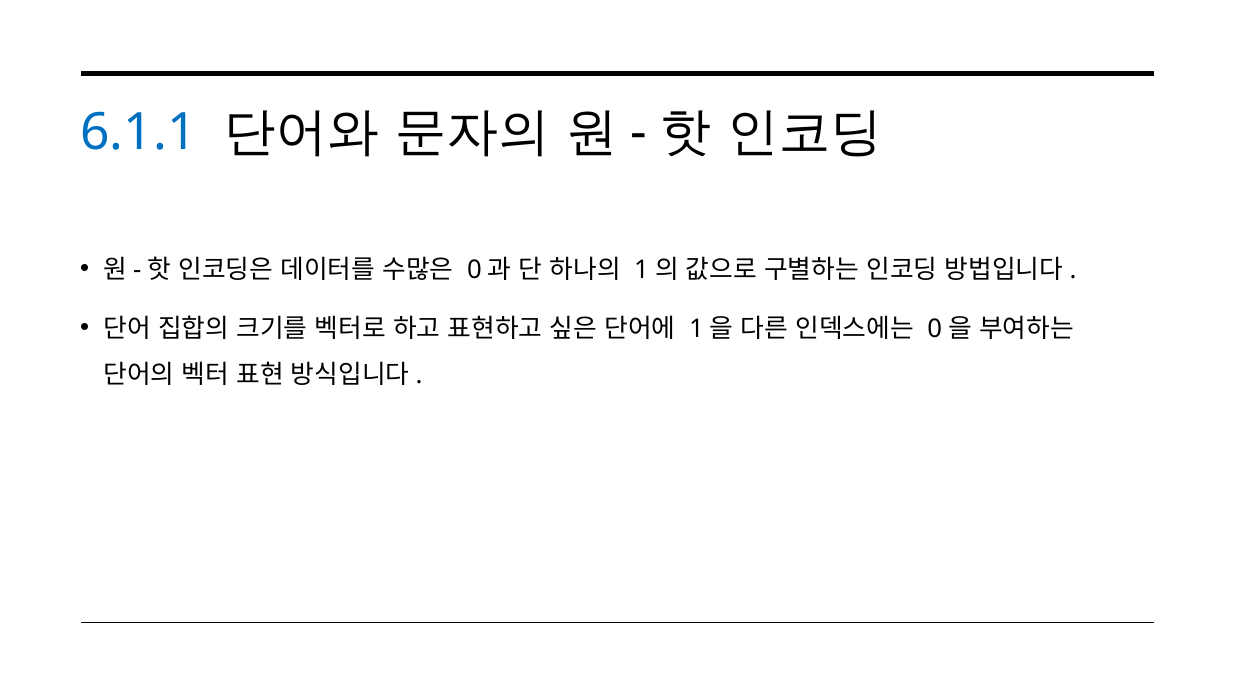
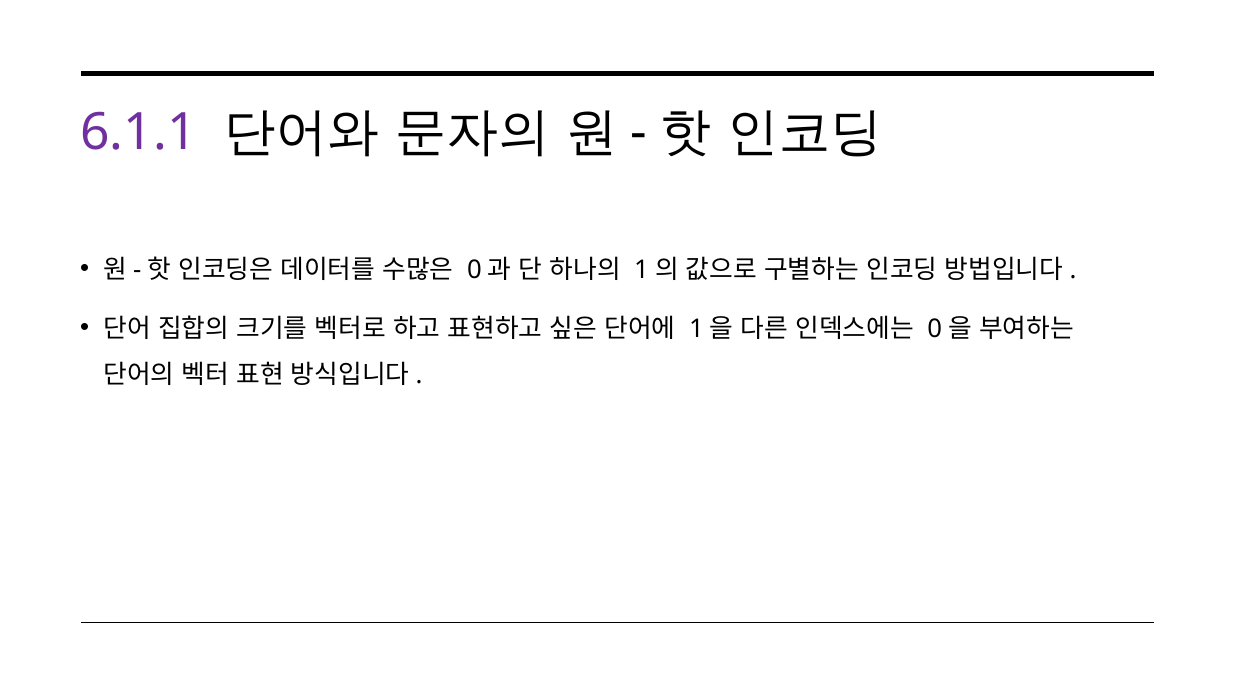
6.1.1 colour: blue -> purple
